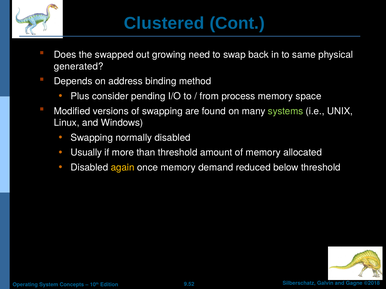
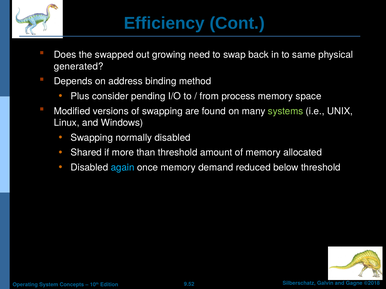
Clustered: Clustered -> Efficiency
Usually: Usually -> Shared
again colour: yellow -> light blue
